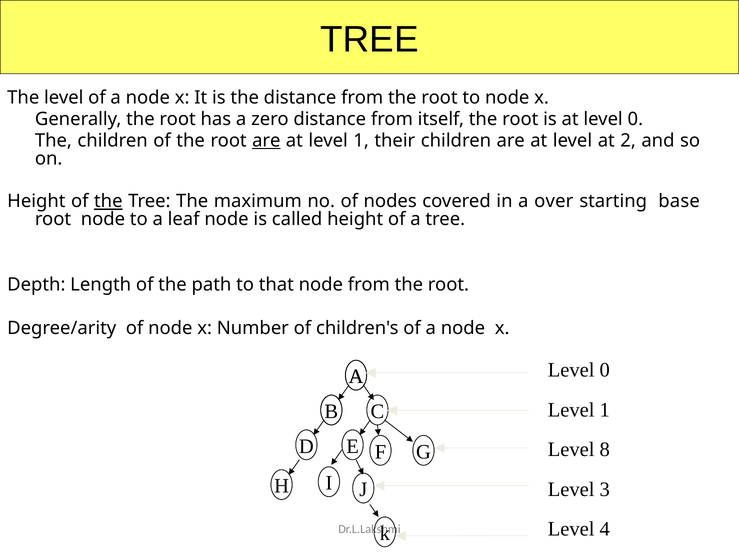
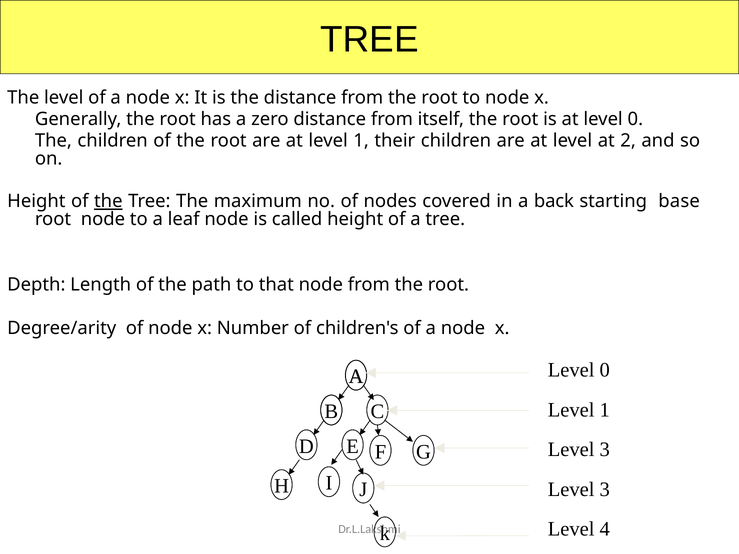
are at (266, 141) underline: present -> none
over: over -> back
8 at (605, 450): 8 -> 3
